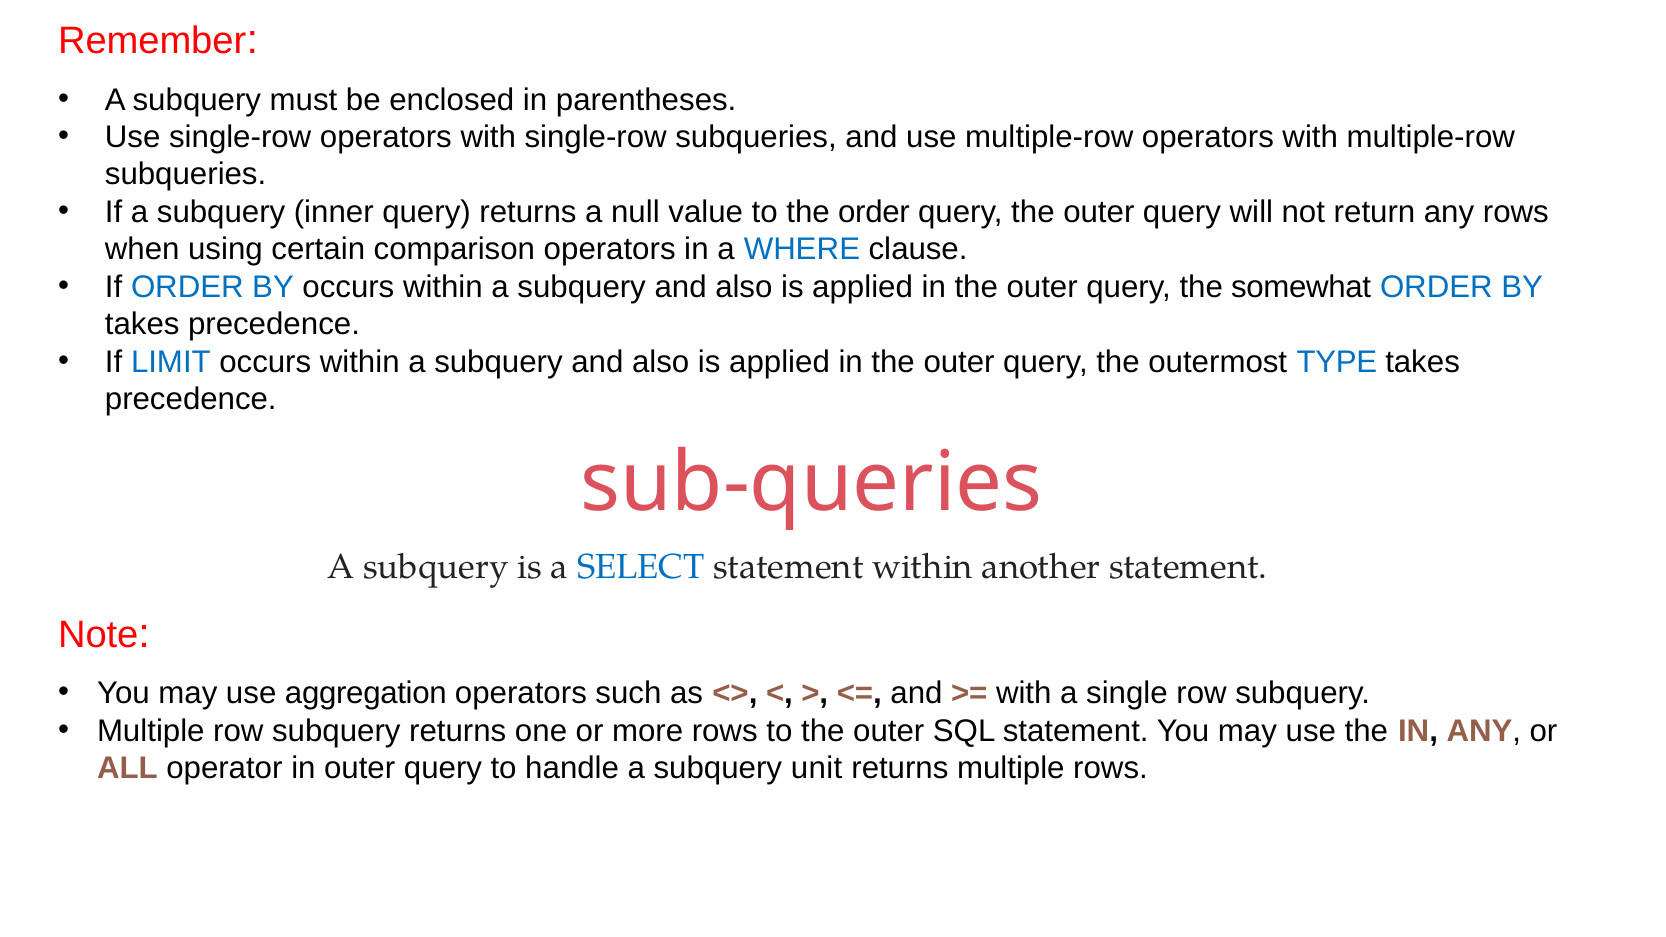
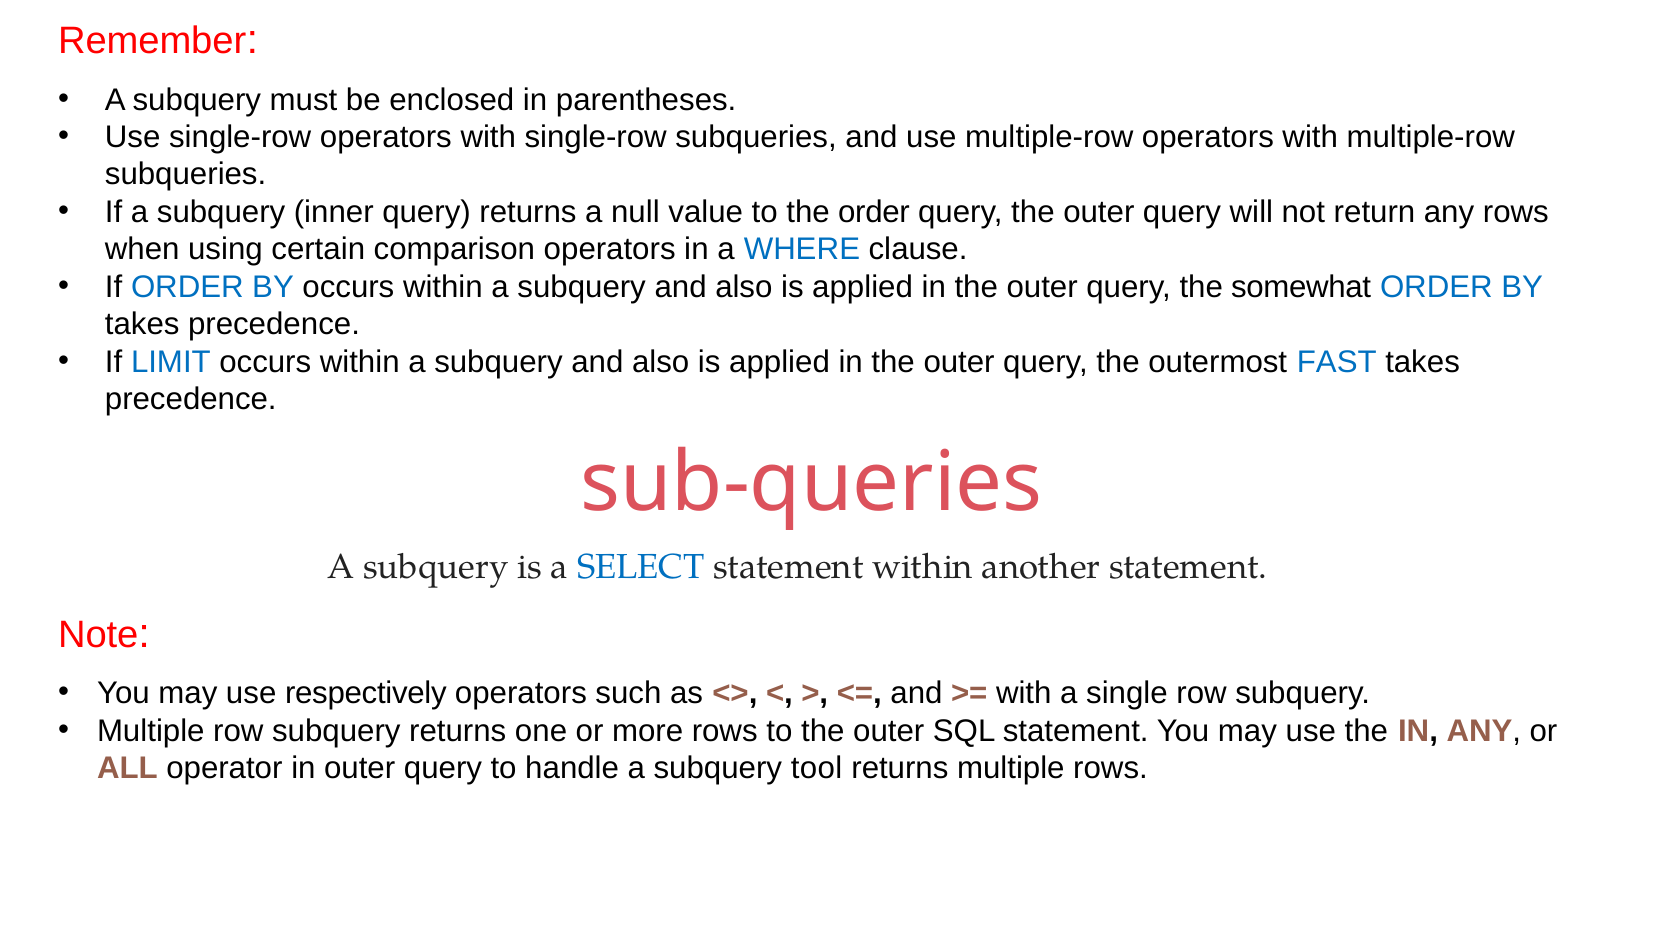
TYPE: TYPE -> FAST
aggregation: aggregation -> respectively
unit: unit -> tool
